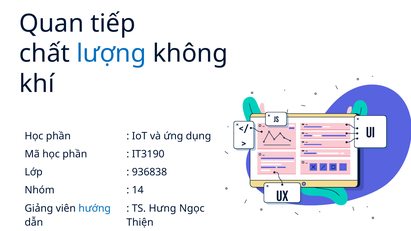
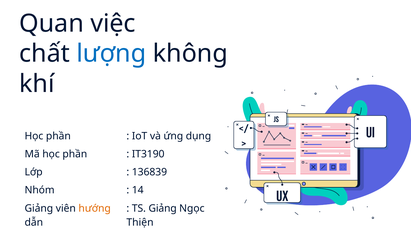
tiếp: tiếp -> việc
936838: 936838 -> 136839
hướng colour: blue -> orange
TS Hưng: Hưng -> Giảng
